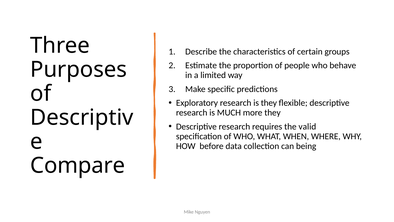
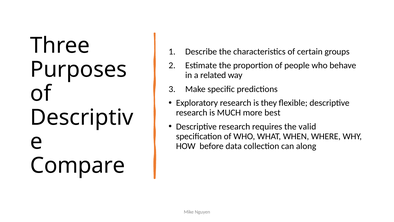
limited: limited -> related
more they: they -> best
being: being -> along
